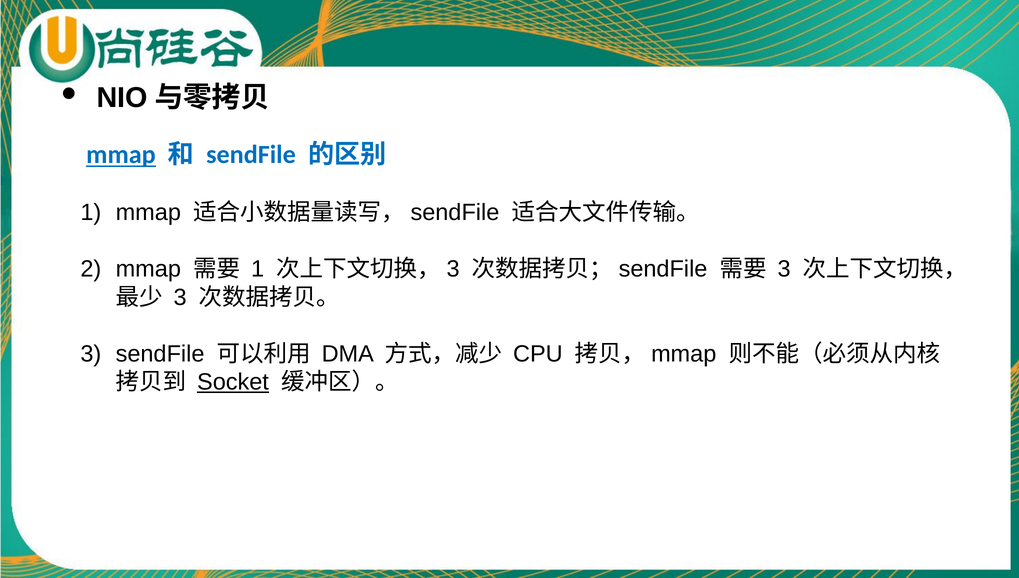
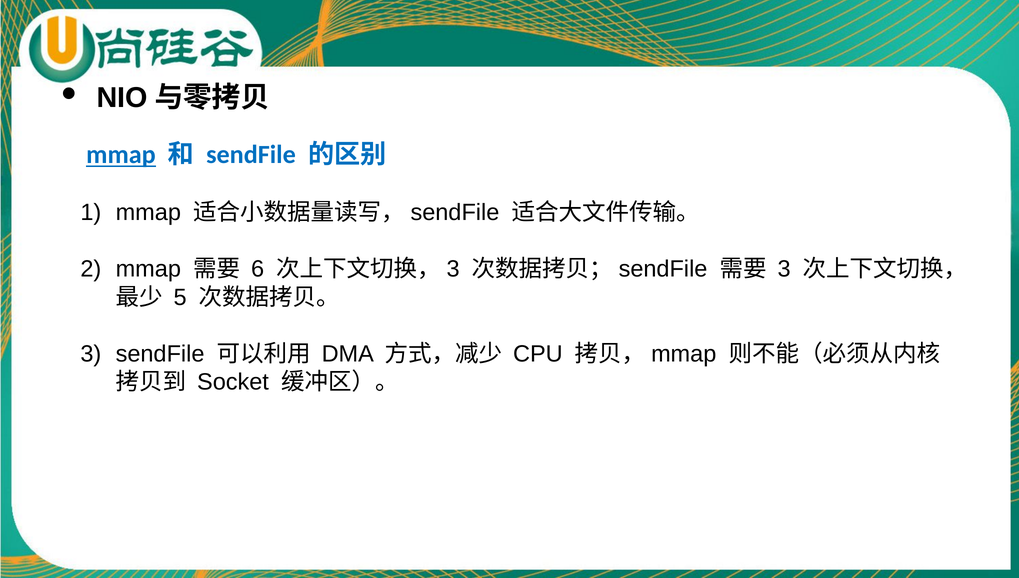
1 at (258, 269): 1 -> 6
3 at (180, 297): 3 -> 5
Socket underline: present -> none
